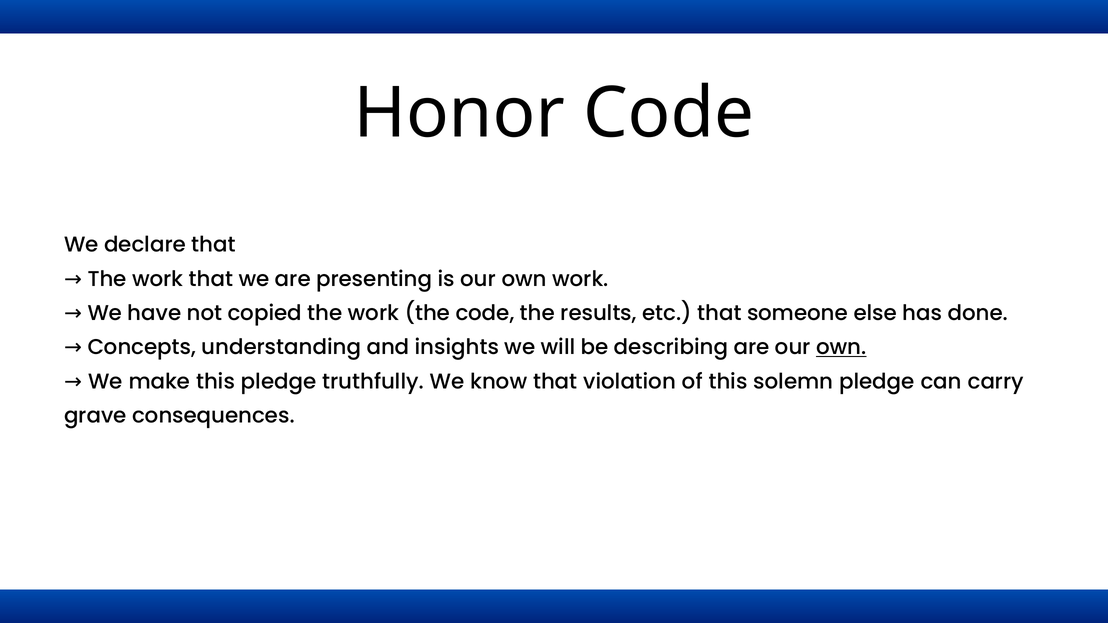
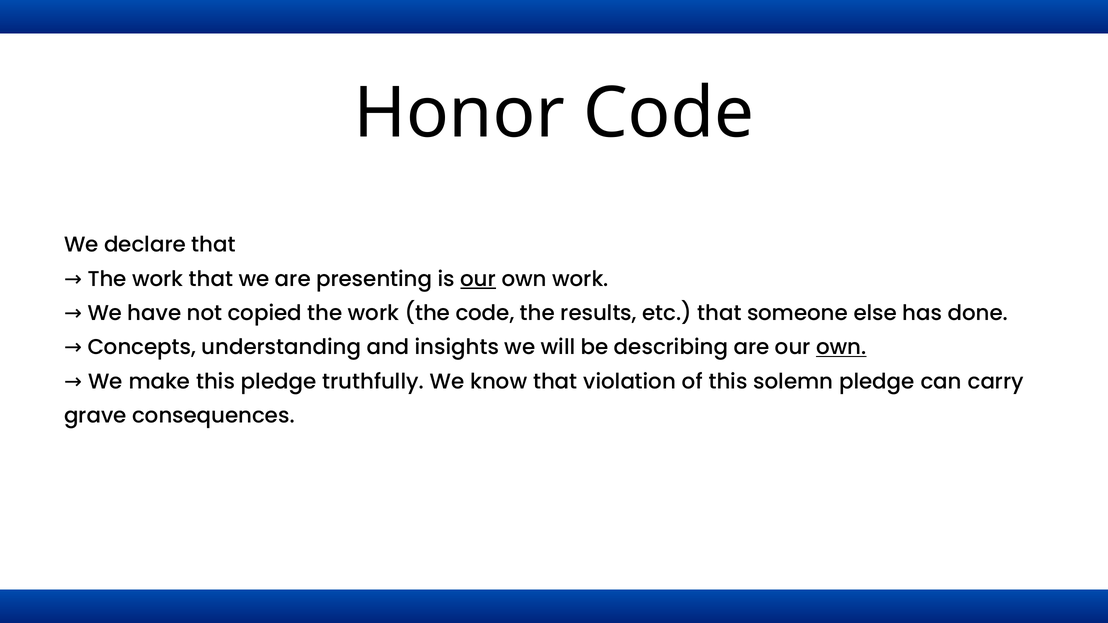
our at (478, 279) underline: none -> present
